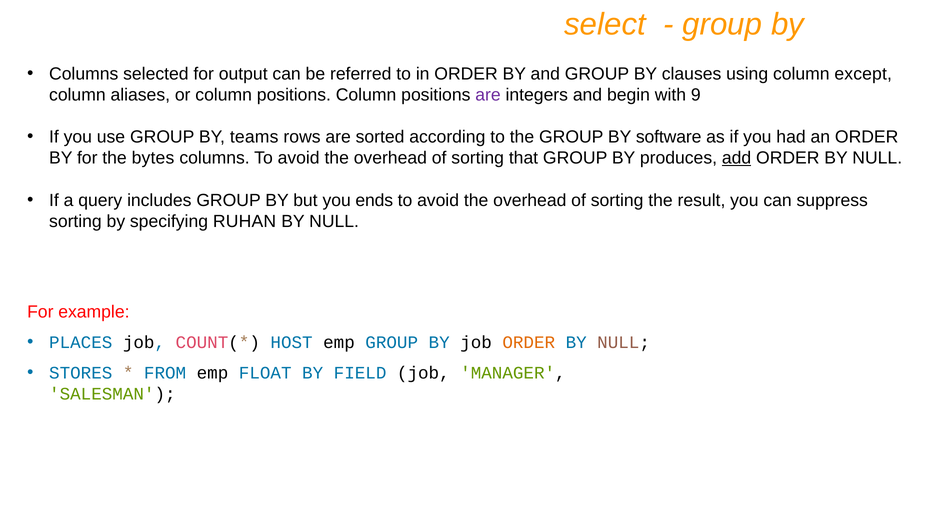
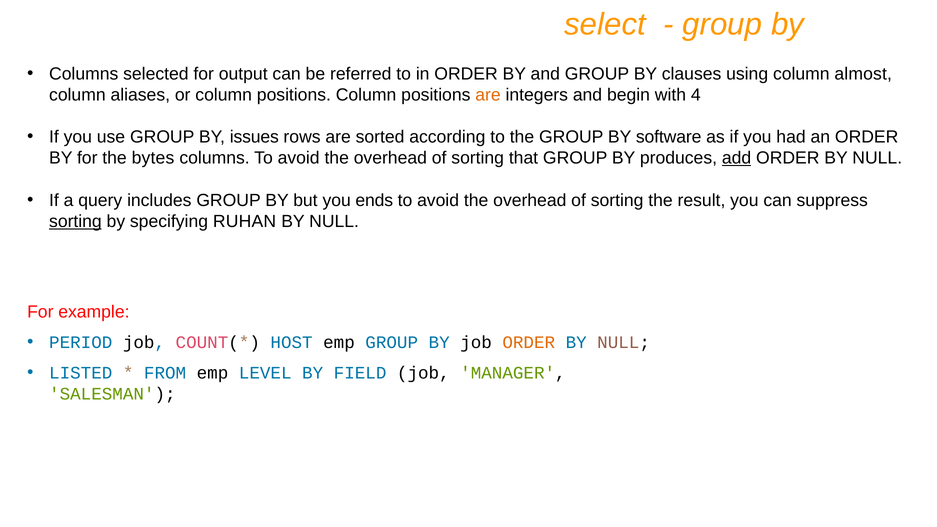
except: except -> almost
are at (488, 95) colour: purple -> orange
9: 9 -> 4
teams: teams -> issues
sorting at (75, 221) underline: none -> present
PLACES: PLACES -> PERIOD
STORES: STORES -> LISTED
FLOAT: FLOAT -> LEVEL
